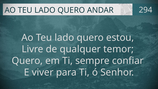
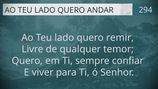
estou: estou -> remir
